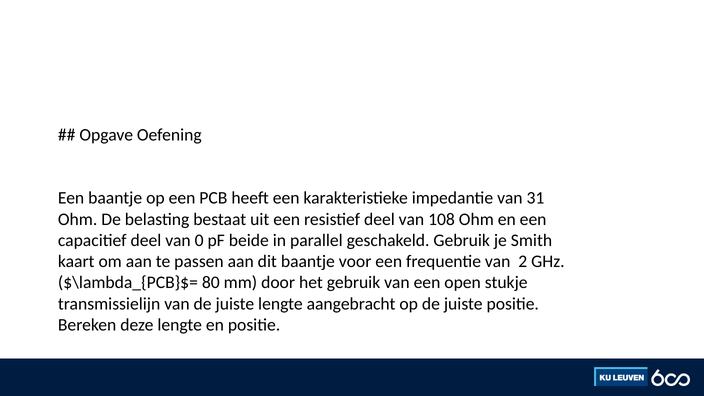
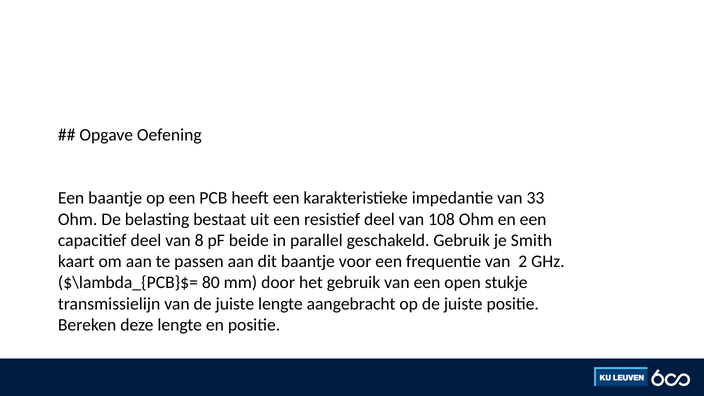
31: 31 -> 33
0: 0 -> 8
